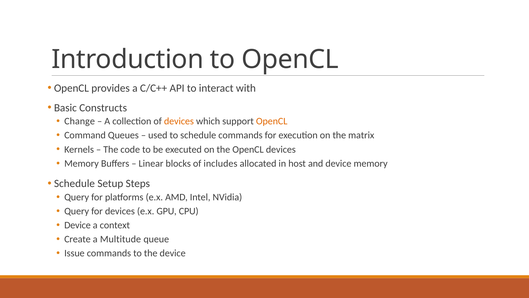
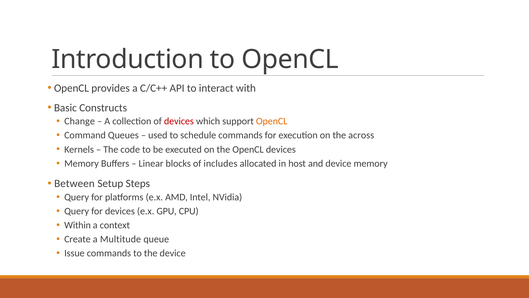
devices at (179, 121) colour: orange -> red
matrix: matrix -> across
Schedule at (74, 183): Schedule -> Between
Device at (77, 225): Device -> Within
